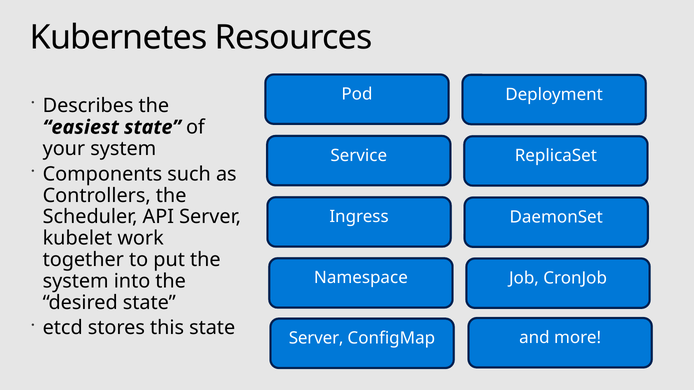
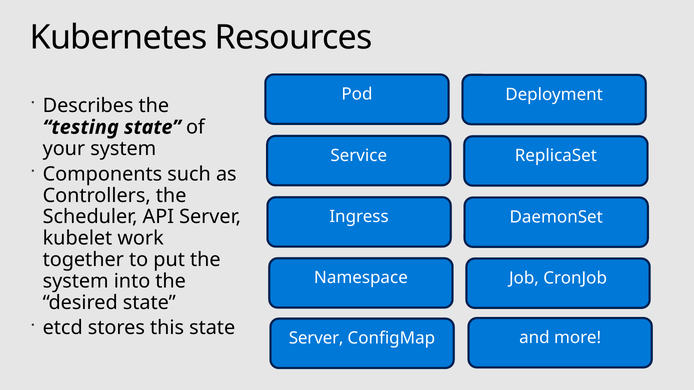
easiest: easiest -> testing
